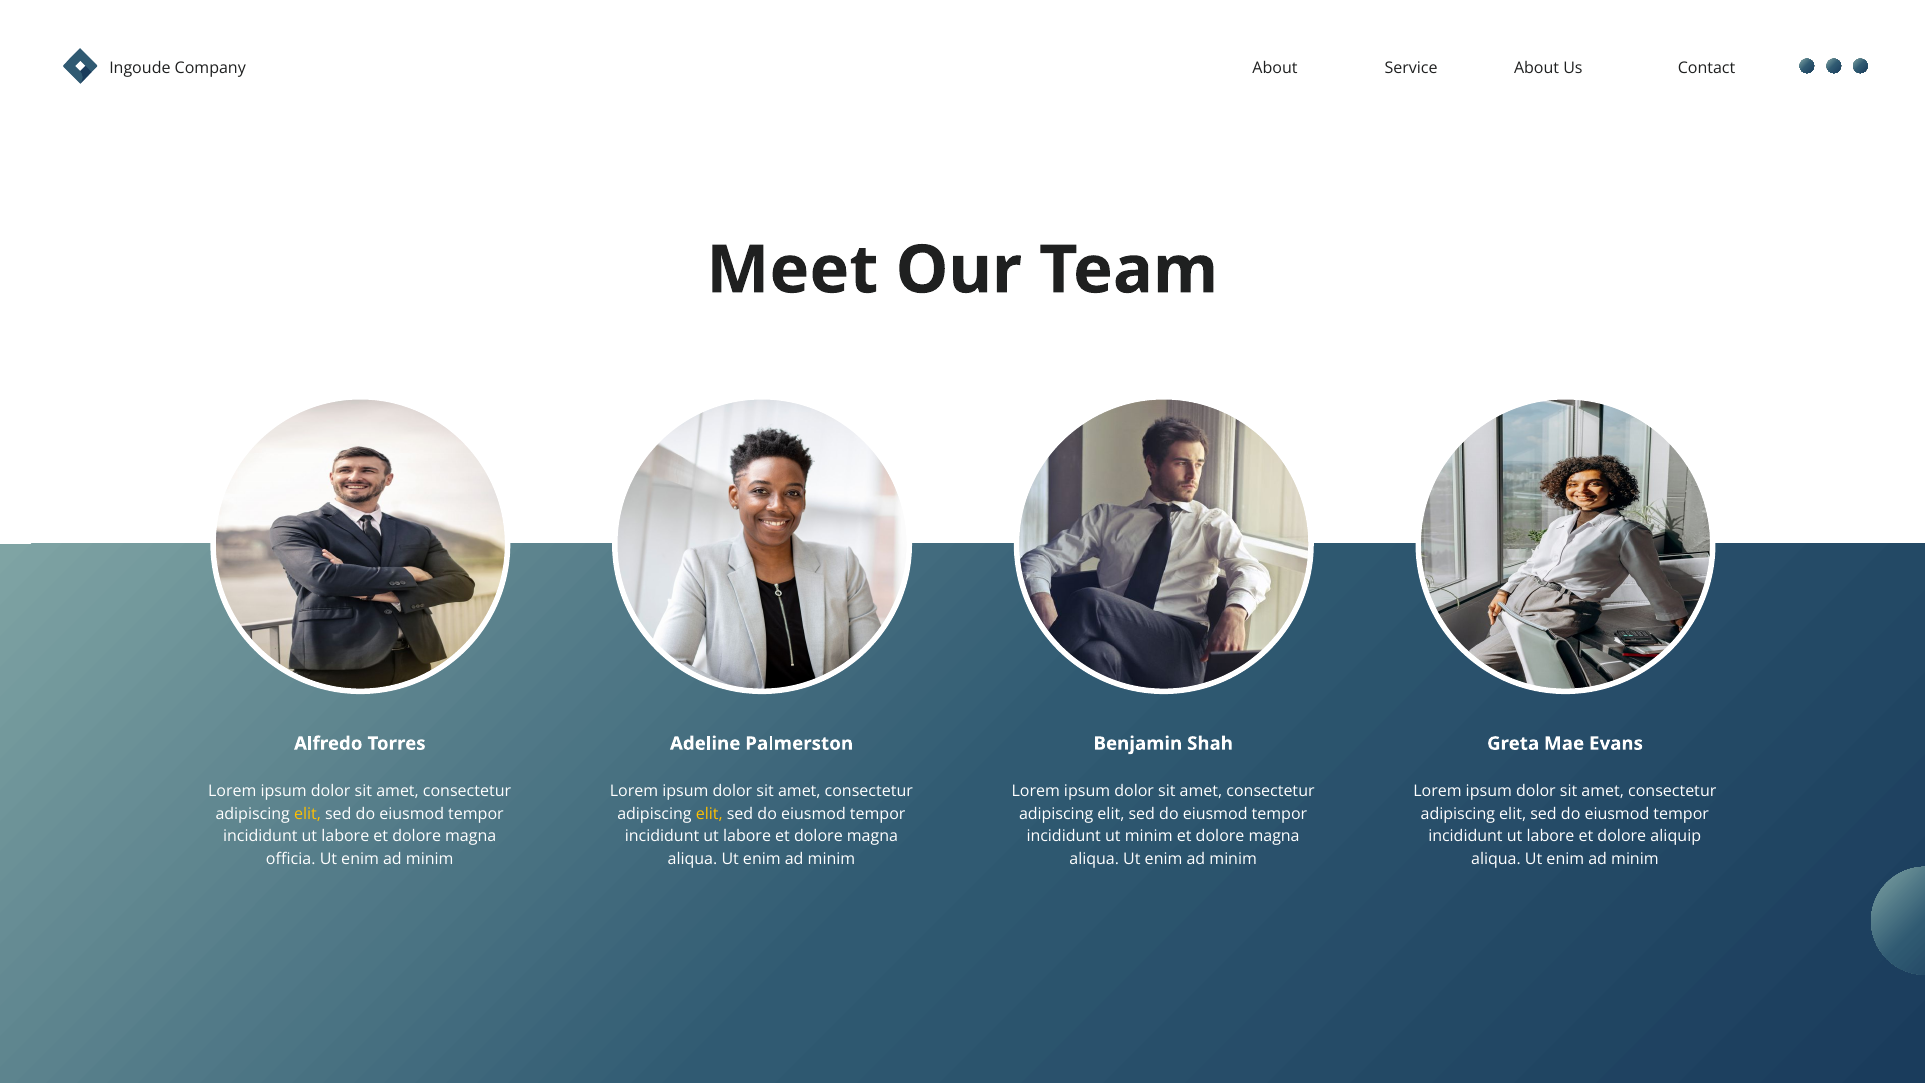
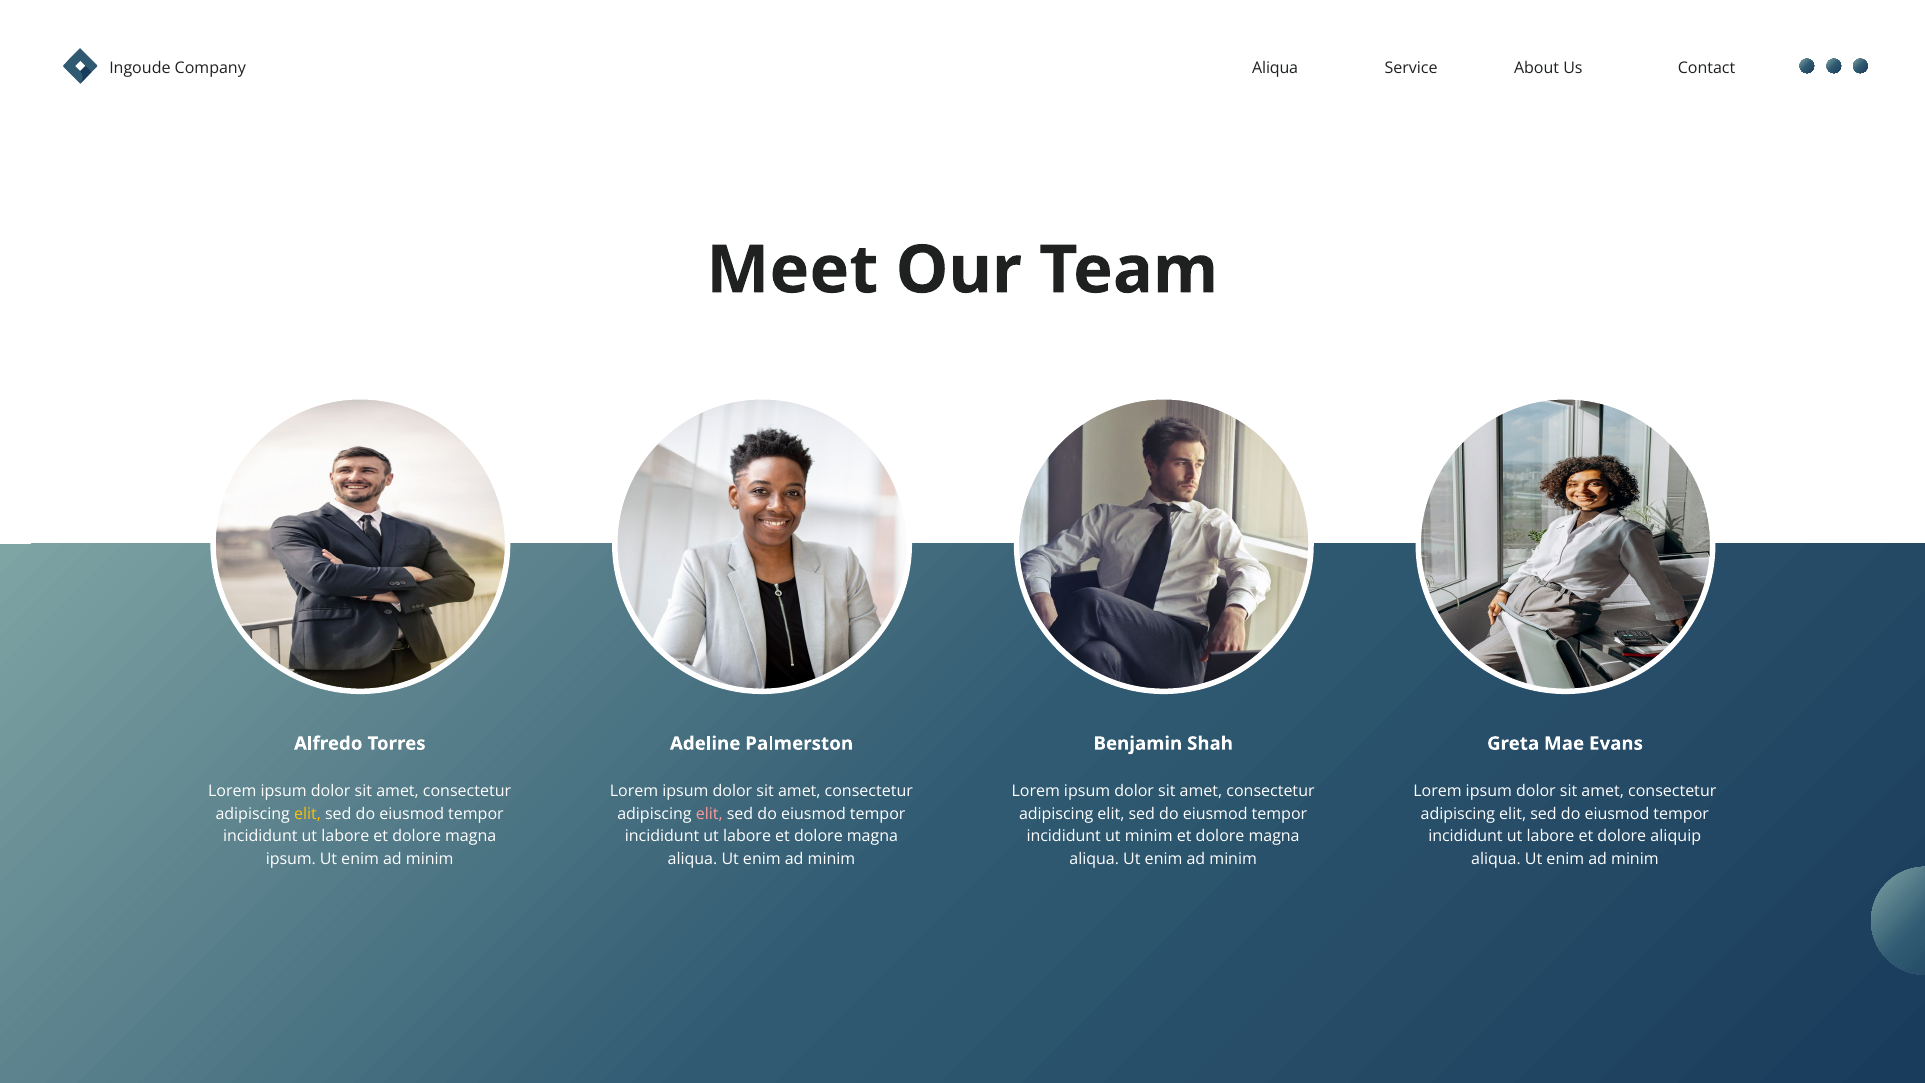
About at (1275, 68): About -> Aliqua
elit at (709, 814) colour: yellow -> pink
officia at (291, 859): officia -> ipsum
